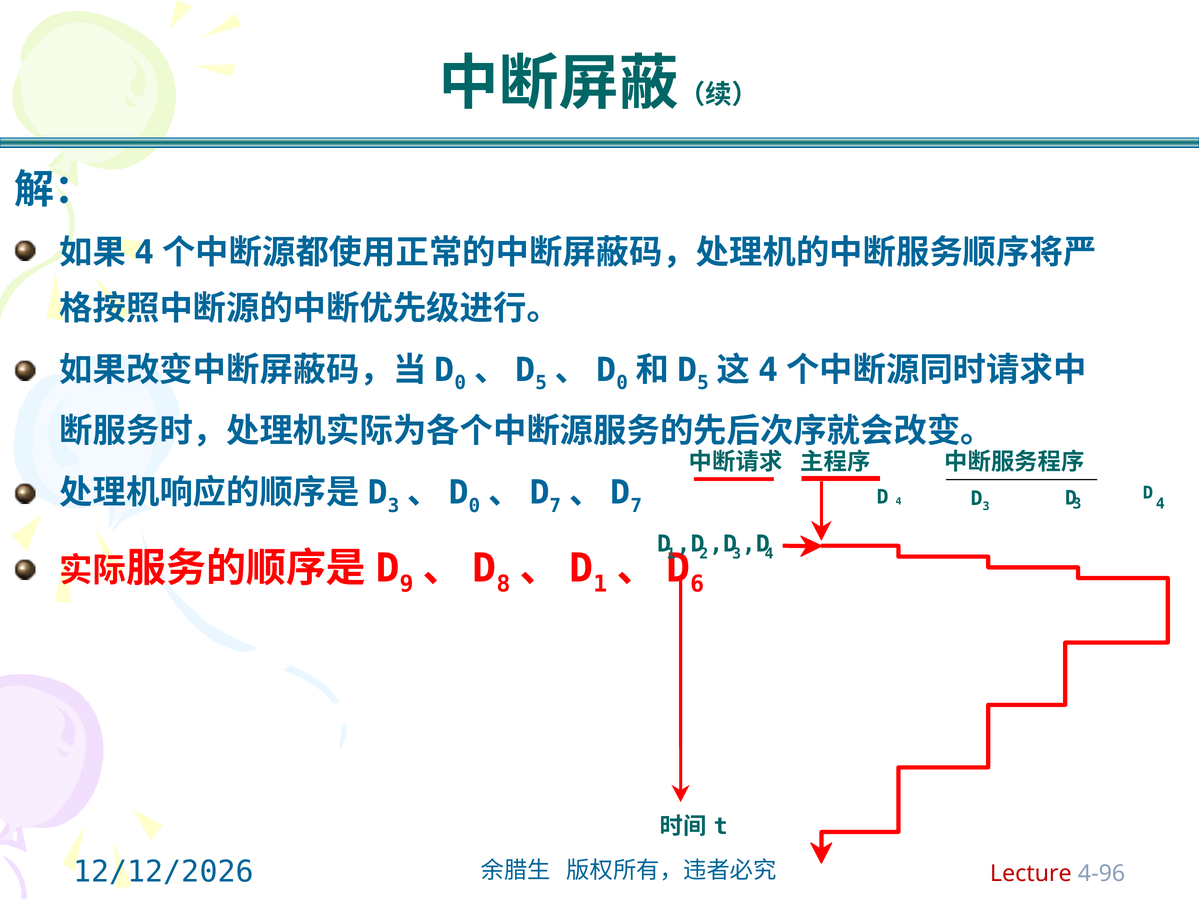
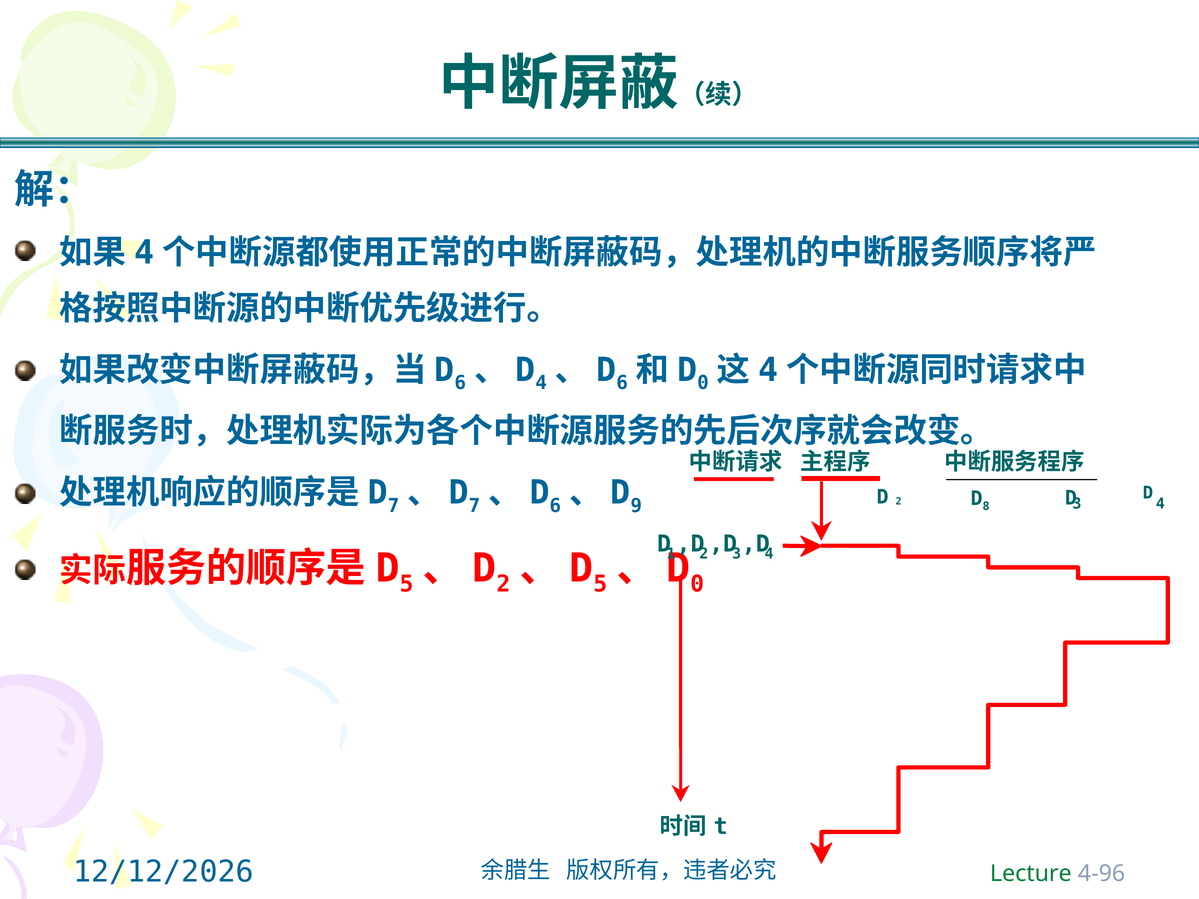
0 at (460, 383): 0 -> 6
5 at (541, 383): 5 -> 4
0 at (622, 383): 0 -> 6
5 at (703, 383): 5 -> 0
3 at (393, 506): 3 -> 7
0 at (474, 506): 0 -> 7
7 at (555, 506): 7 -> 6
7 at (636, 506): 7 -> 9
4 at (899, 501): 4 -> 2
3 at (986, 507): 3 -> 8
9 at (406, 584): 9 -> 5
8 at (503, 584): 8 -> 2
1 at (600, 584): 1 -> 5
6 at (697, 584): 6 -> 0
Lecture colour: red -> green
